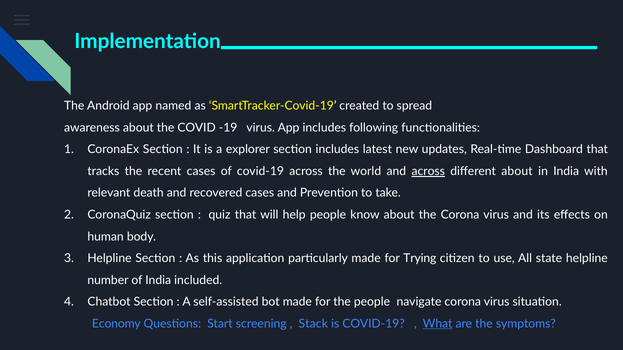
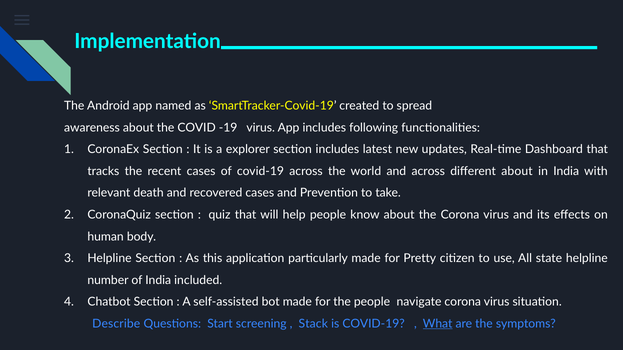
across at (428, 171) underline: present -> none
Trying: Trying -> Pretty
Economy: Economy -> Describe
